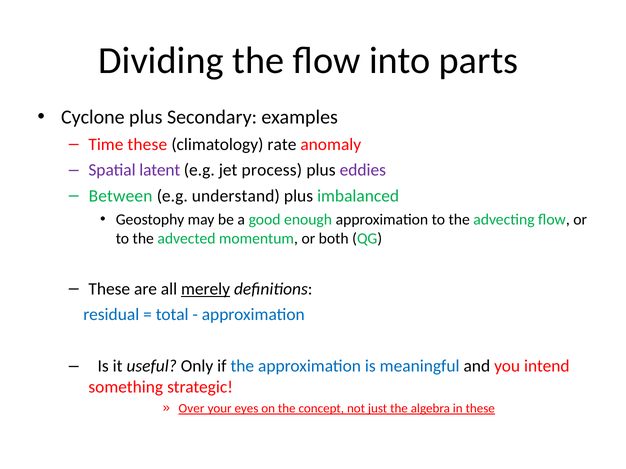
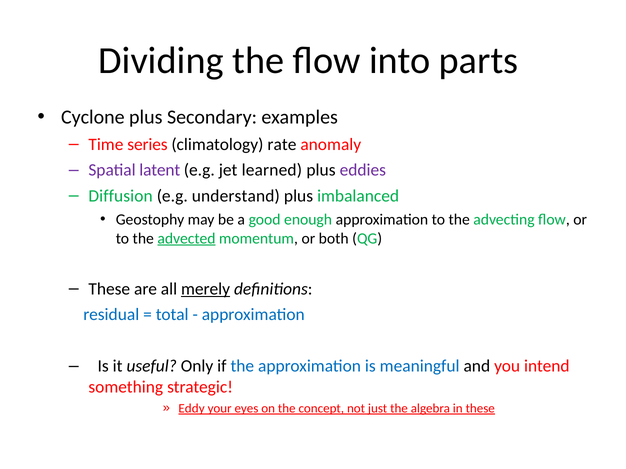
Time these: these -> series
process: process -> learned
Between: Between -> Diffusion
advected underline: none -> present
Over: Over -> Eddy
